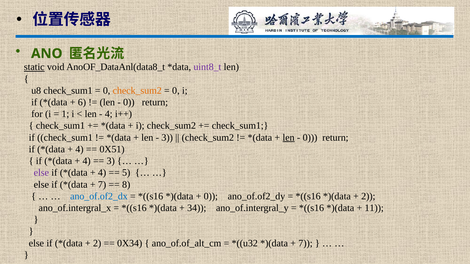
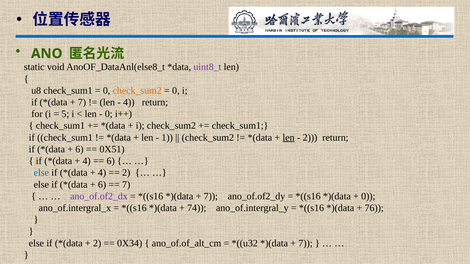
static underline: present -> none
AnoOF_DataAnl(data8_t: AnoOF_DataAnl(data8_t -> AnoOF_DataAnl(else8_t
6 at (82, 102): 6 -> 7
0 at (129, 102): 0 -> 4
1: 1 -> 5
4 at (109, 114): 4 -> 0
3 at (167, 138): 3 -> 1
0 at (310, 138): 0 -> 2
4 at (79, 149): 4 -> 6
3 at (111, 161): 3 -> 6
else at (41, 173) colour: purple -> blue
5 at (126, 173): 5 -> 2
7 at (102, 185): 7 -> 6
8 at (126, 185): 8 -> 7
ano_of.of2_dx colour: blue -> purple
0 at (211, 196): 0 -> 7
2 at (368, 196): 2 -> 0
34: 34 -> 74
11: 11 -> 76
